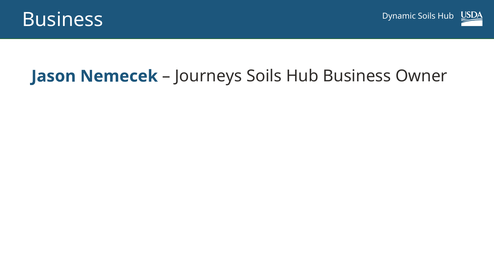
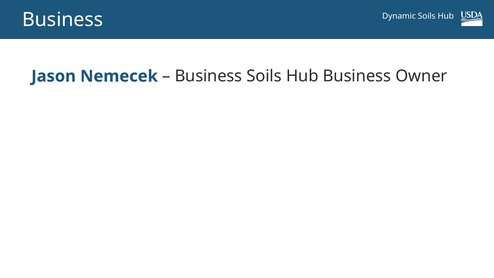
Journeys at (208, 76): Journeys -> Business
